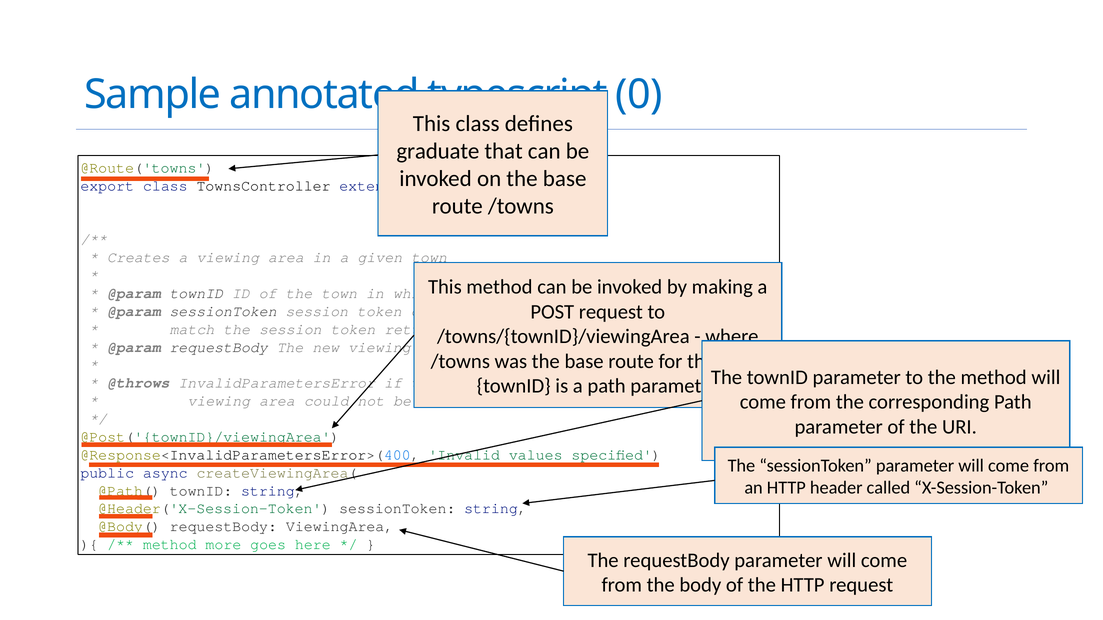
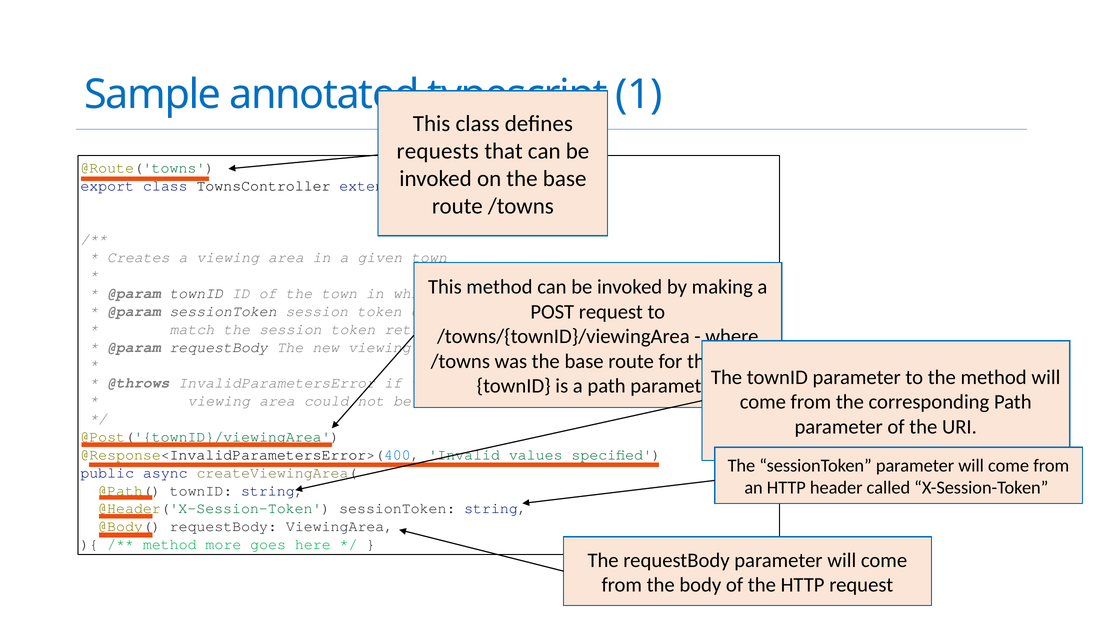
0: 0 -> 1
graduate: graduate -> requests
